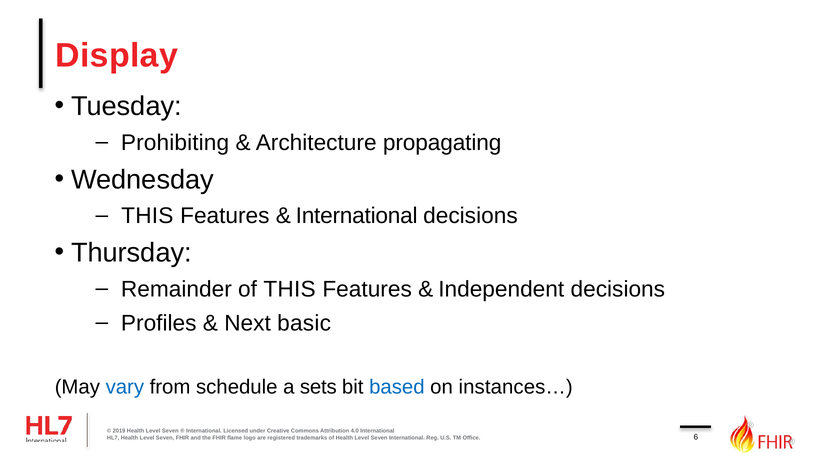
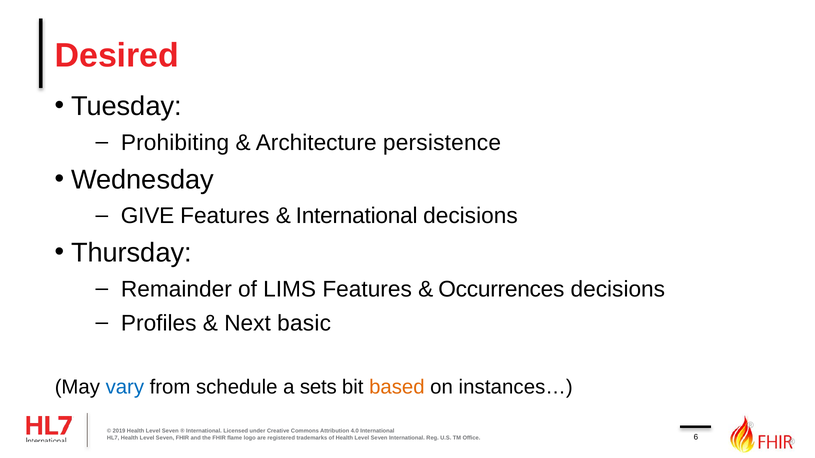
Display: Display -> Desired
propagating: propagating -> persistence
THIS at (147, 216): THIS -> GIVE
of THIS: THIS -> LIMS
Independent: Independent -> Occurrences
based colour: blue -> orange
